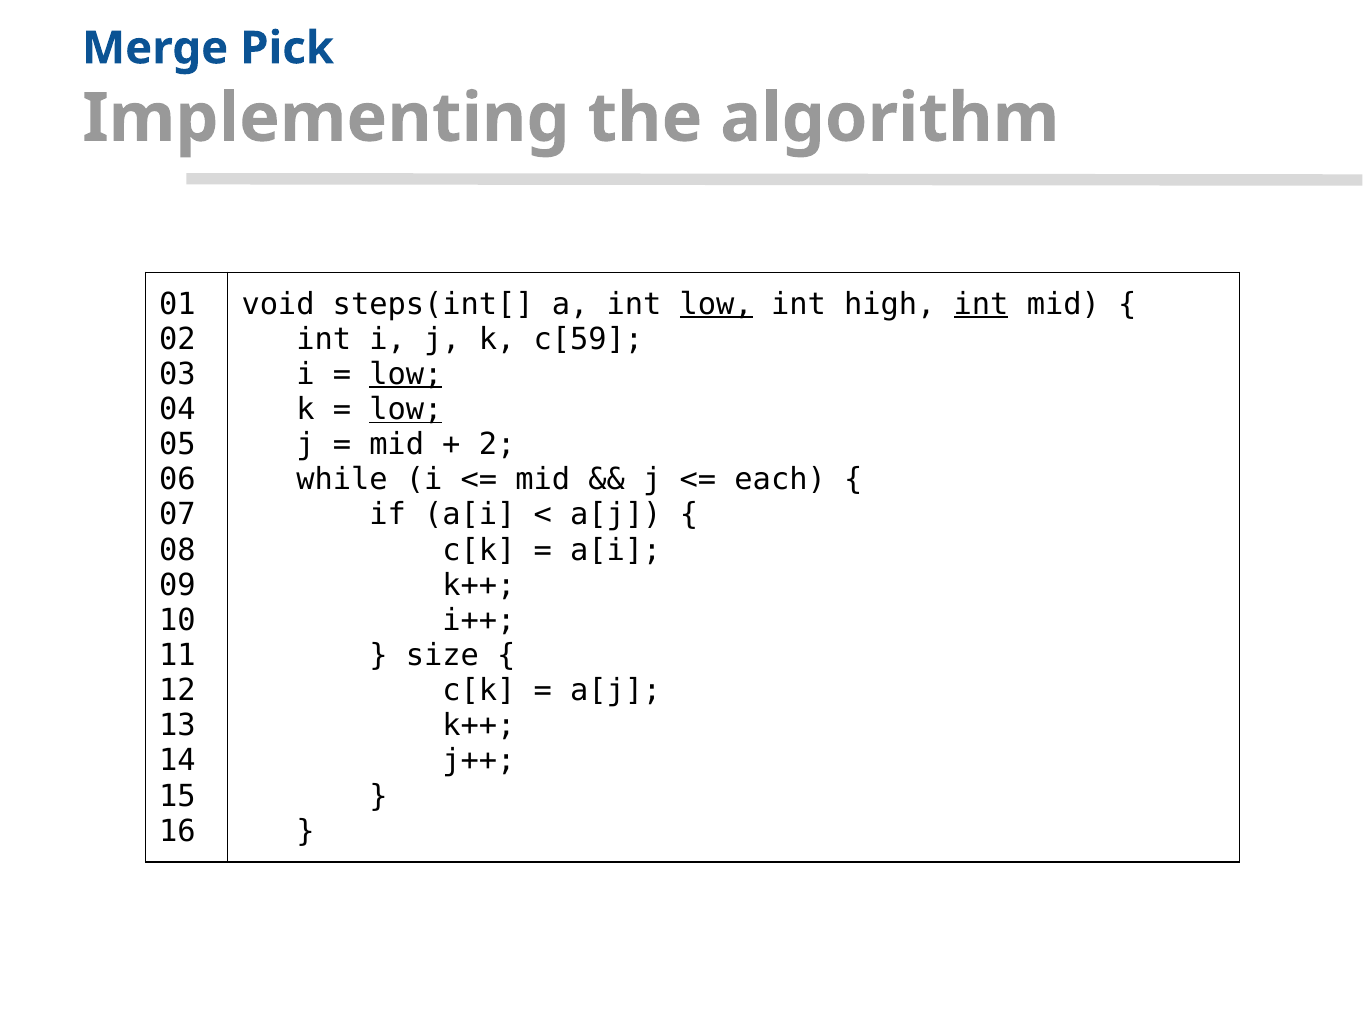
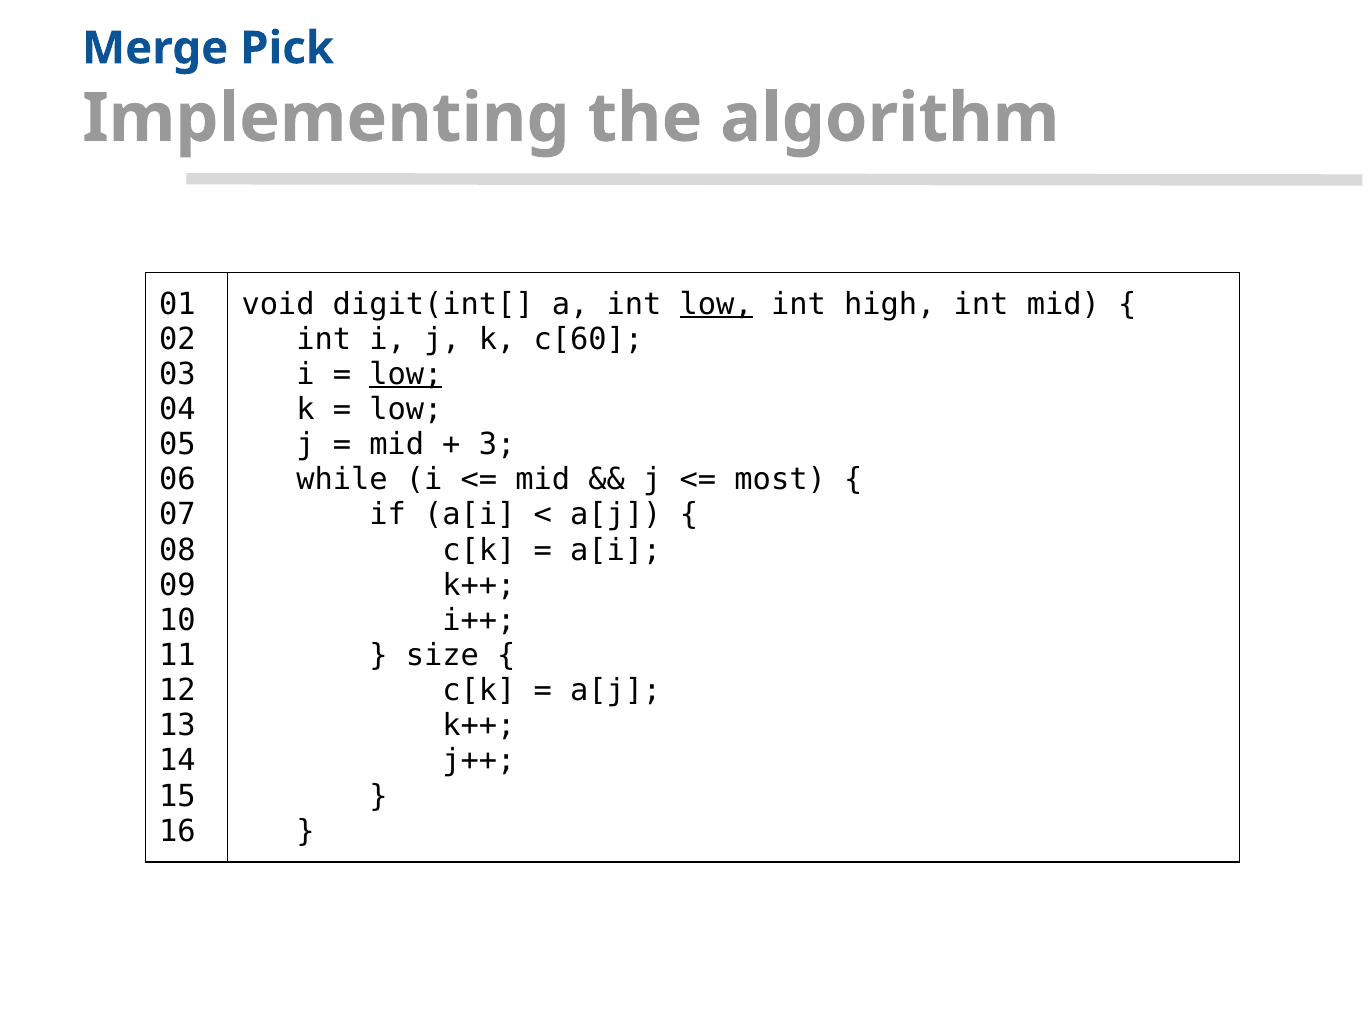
steps(int[: steps(int[ -> digit(int[
int at (981, 304) underline: present -> none
c[59: c[59 -> c[60
low at (406, 409) underline: present -> none
2: 2 -> 3
each: each -> most
